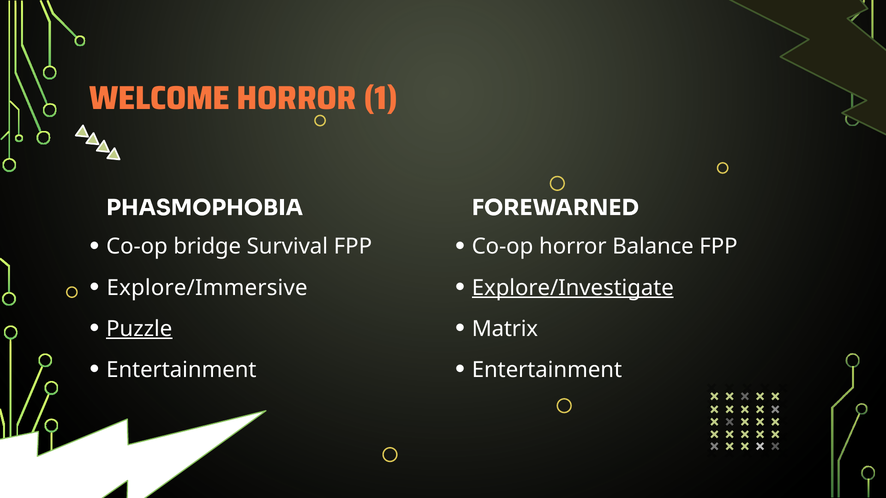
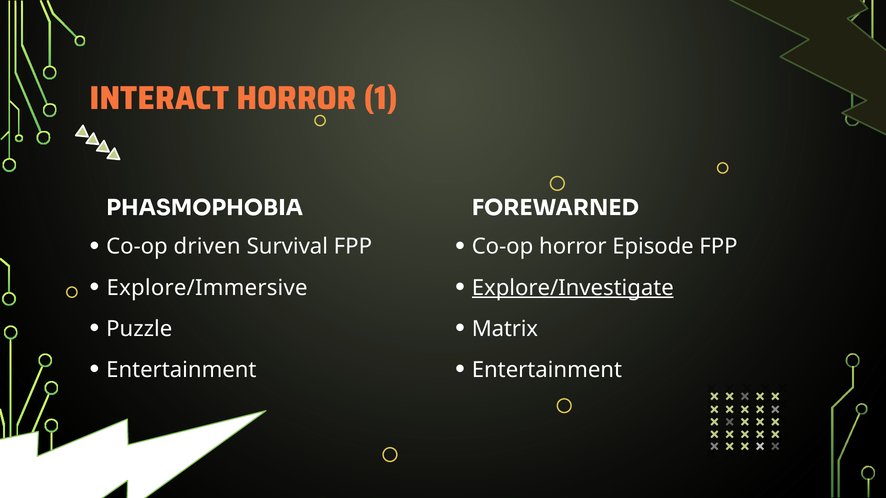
WELCOME: WELCOME -> INTERACT
bridge: bridge -> driven
Balance: Balance -> Episode
Puzzle underline: present -> none
